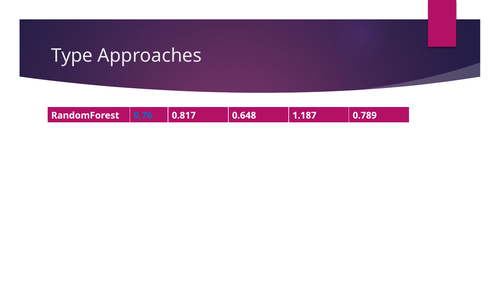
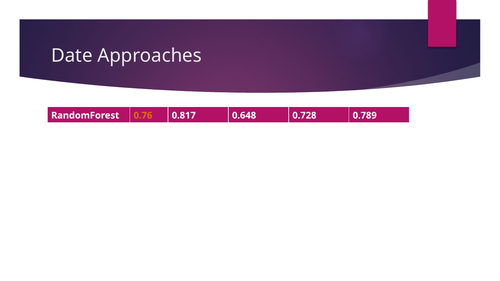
Type: Type -> Date
0.76 colour: blue -> orange
1.187: 1.187 -> 0.728
